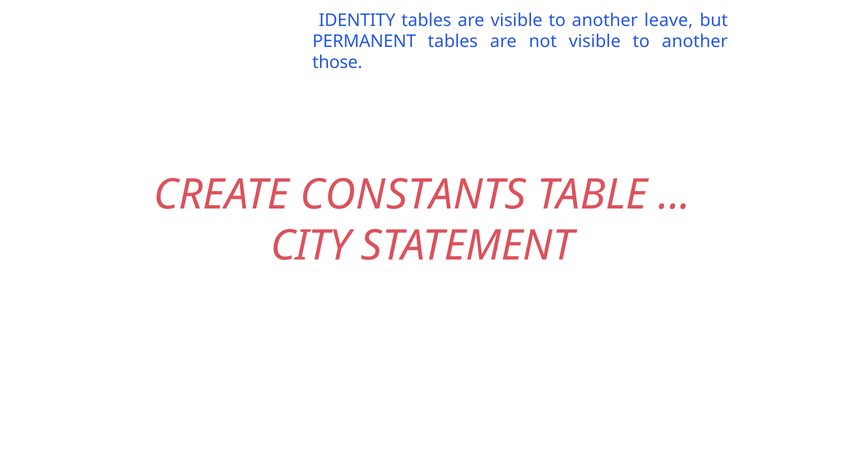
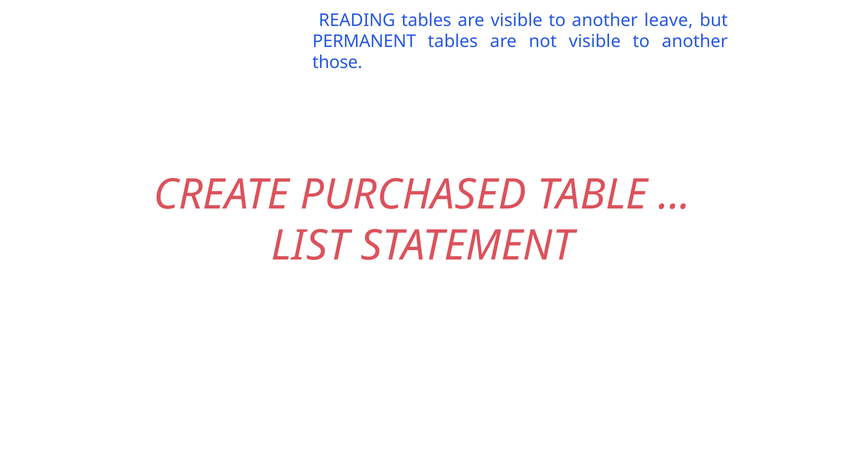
IDENTITY: IDENTITY -> READING
CONSTANTS: CONSTANTS -> PURCHASED
CITY: CITY -> LIST
